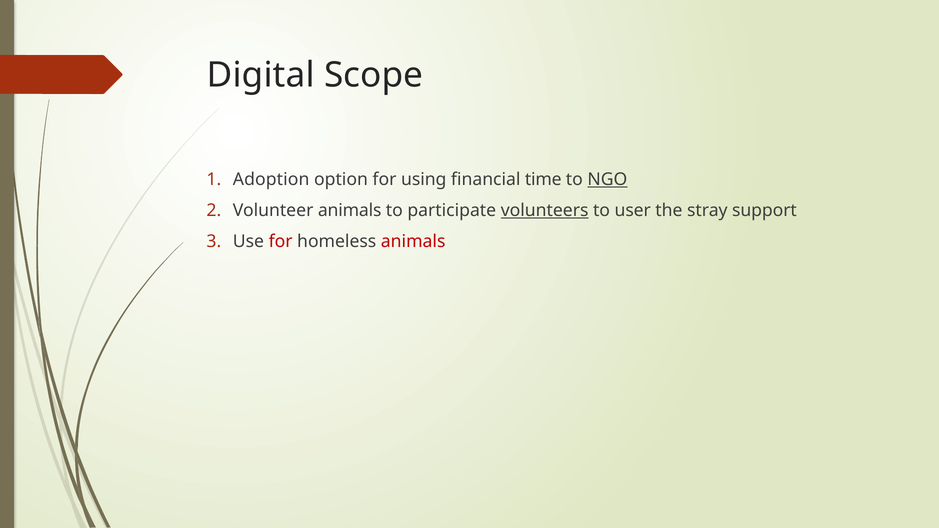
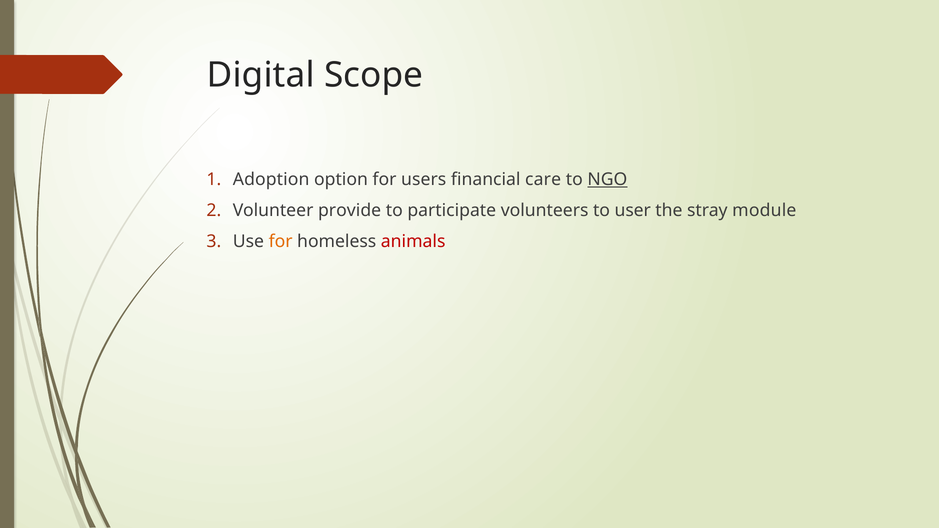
using: using -> users
time: time -> care
Volunteer animals: animals -> provide
volunteers underline: present -> none
support: support -> module
for at (281, 241) colour: red -> orange
